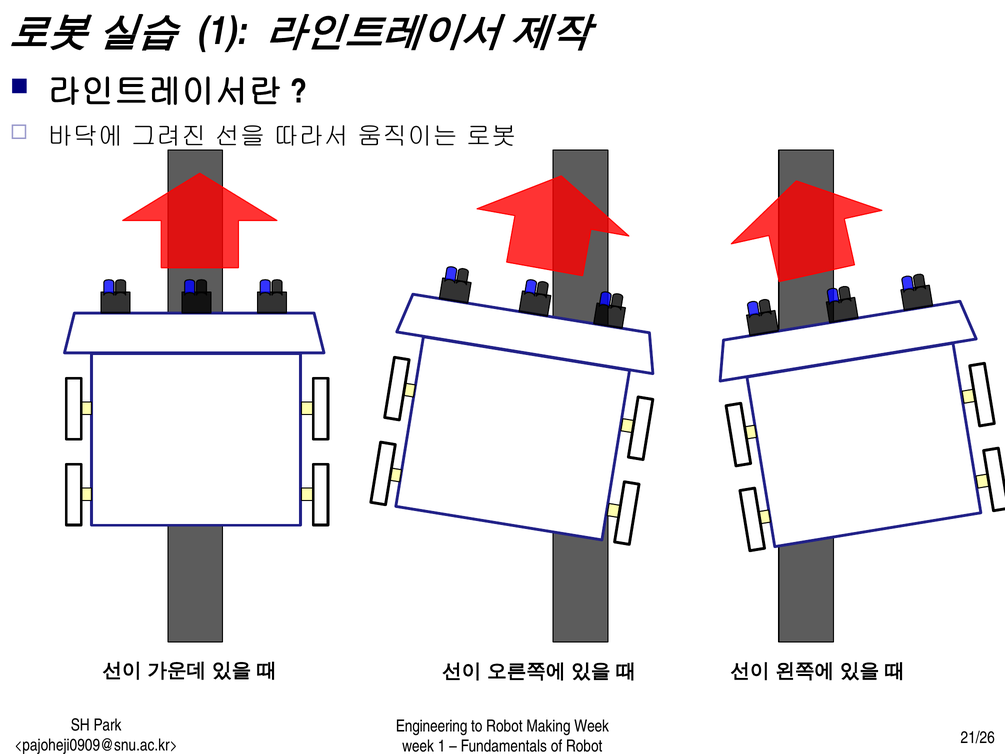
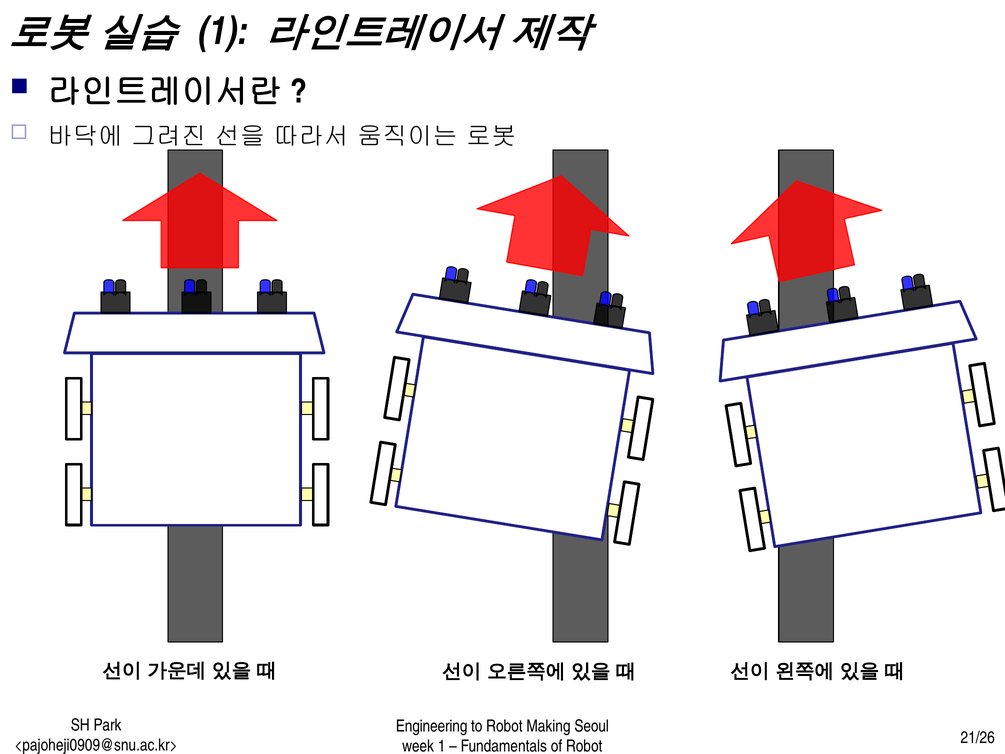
Making Week: Week -> Seoul
